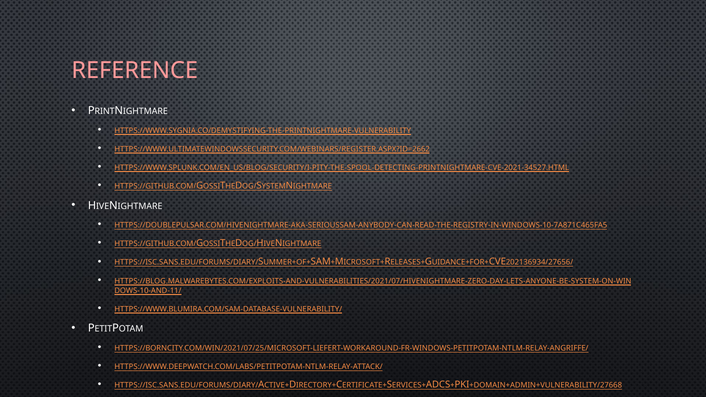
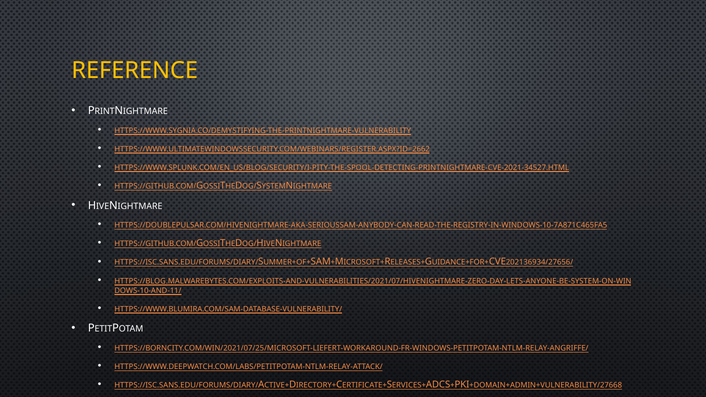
REFERENCE colour: pink -> yellow
